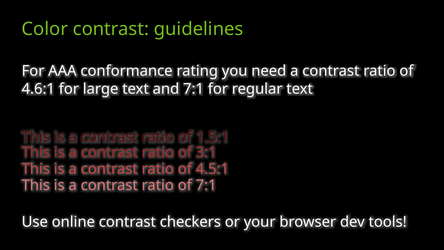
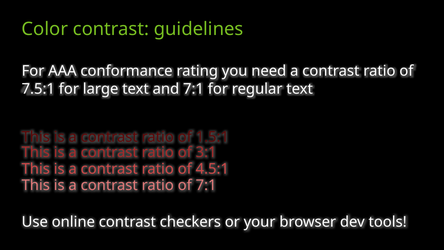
4.6:1: 4.6:1 -> 7.5:1
